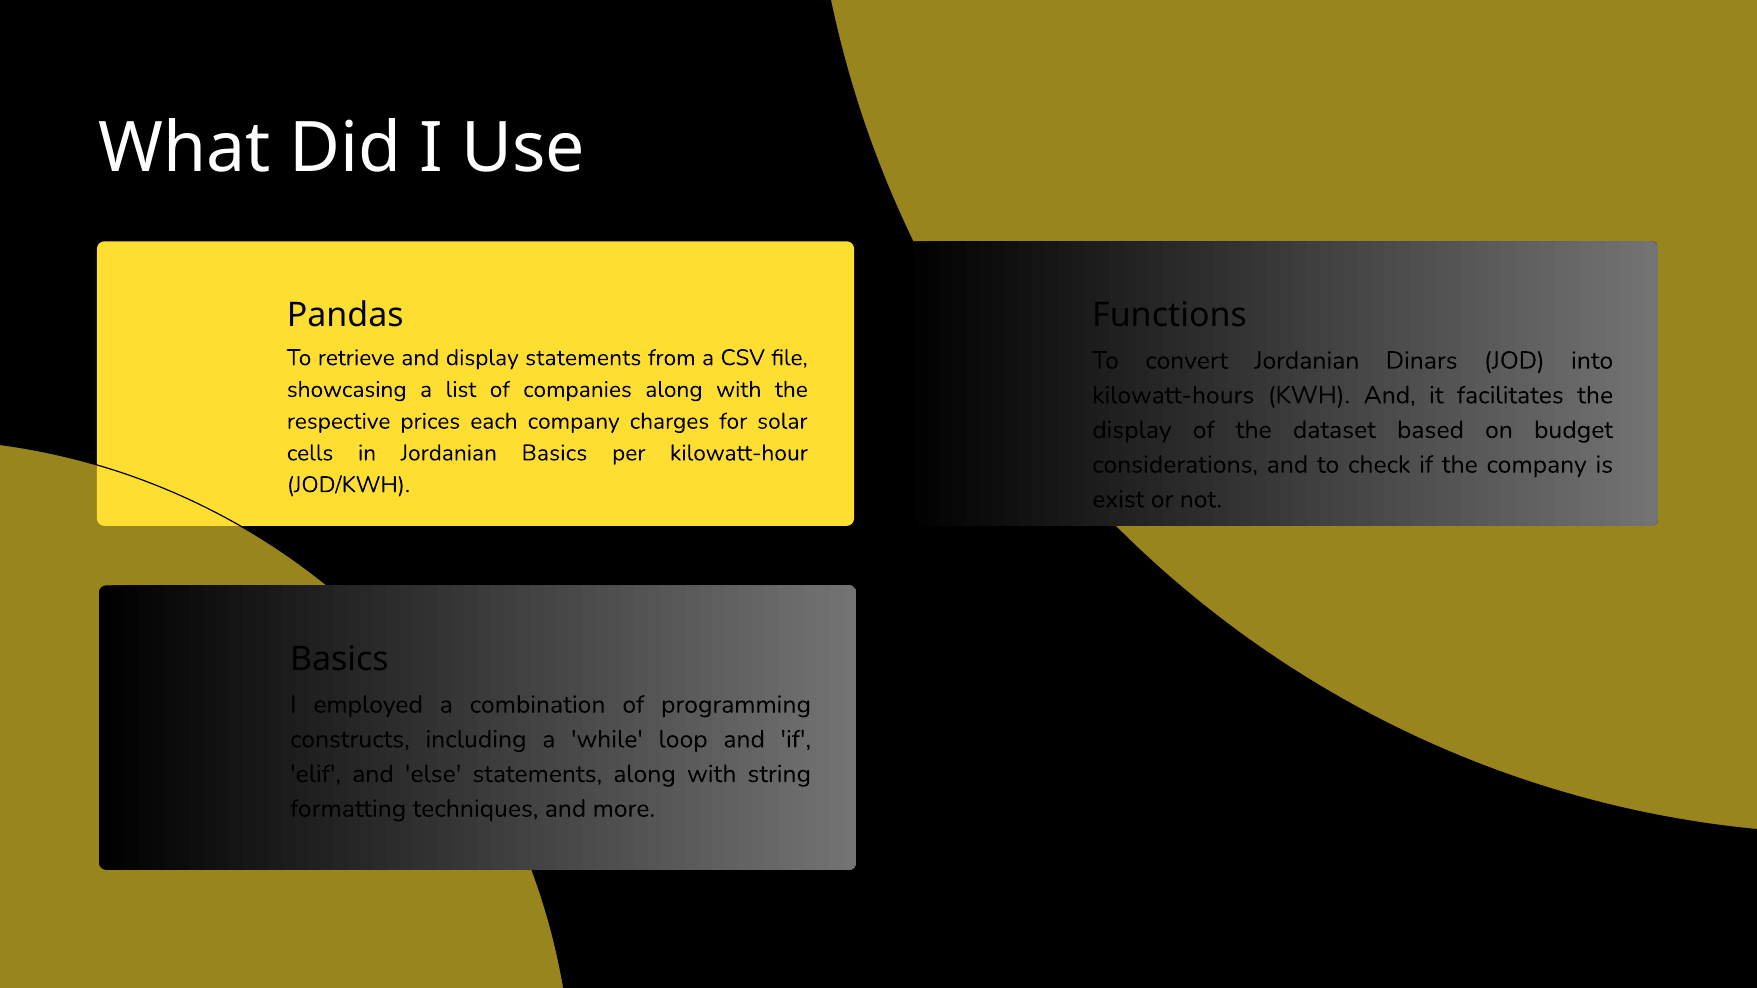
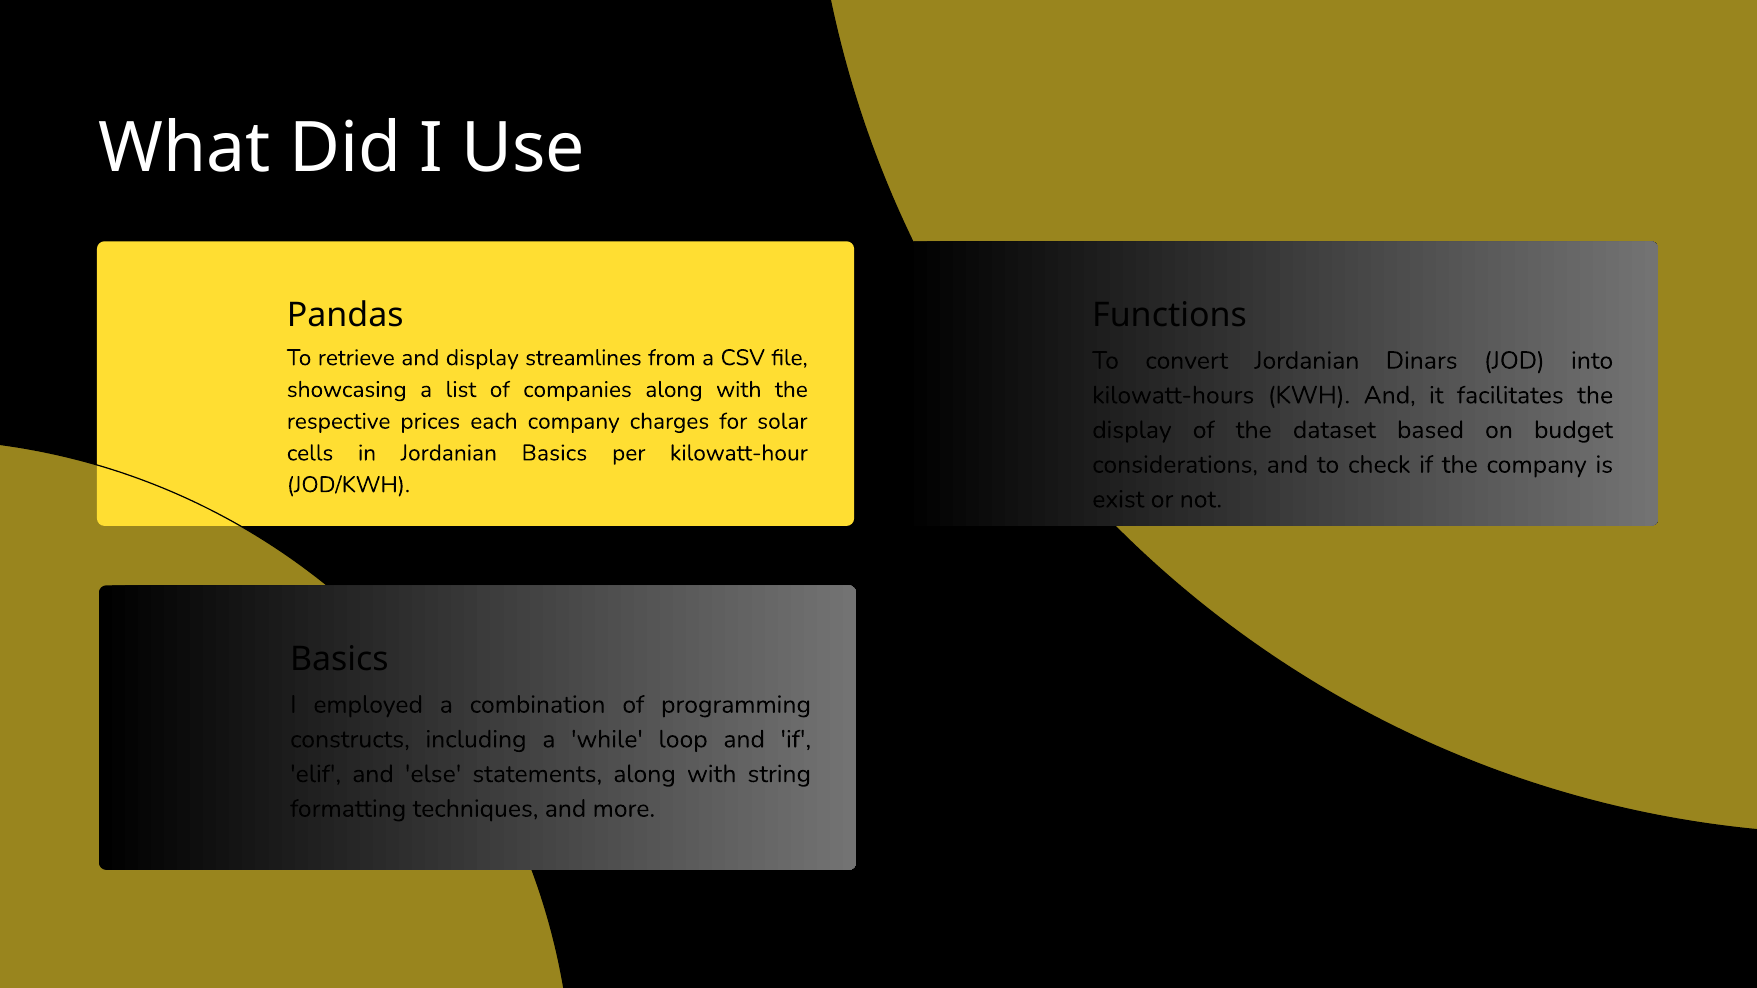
display statements: statements -> streamlines
